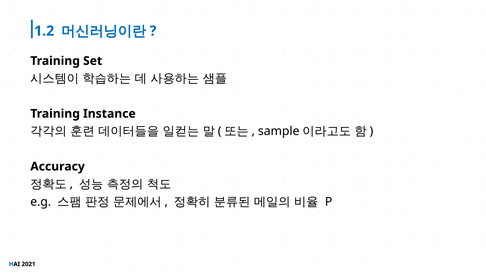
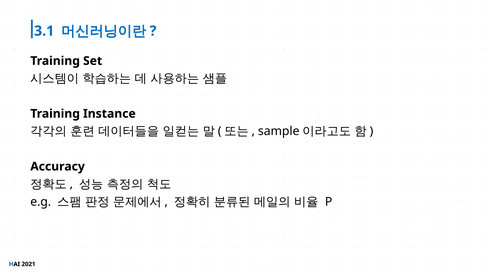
1.2: 1.2 -> 3.1
